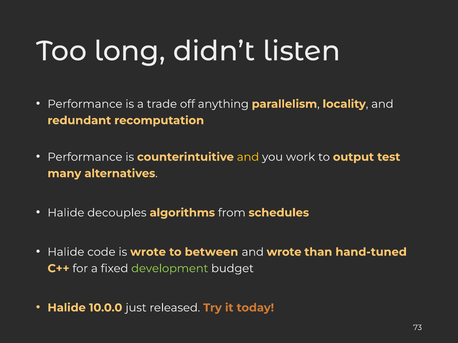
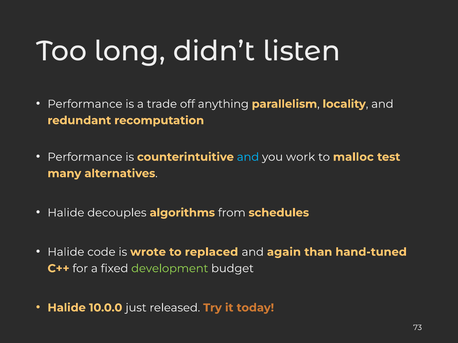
and at (248, 157) colour: yellow -> light blue
output: output -> malloc
between: between -> replaced
and wrote: wrote -> again
